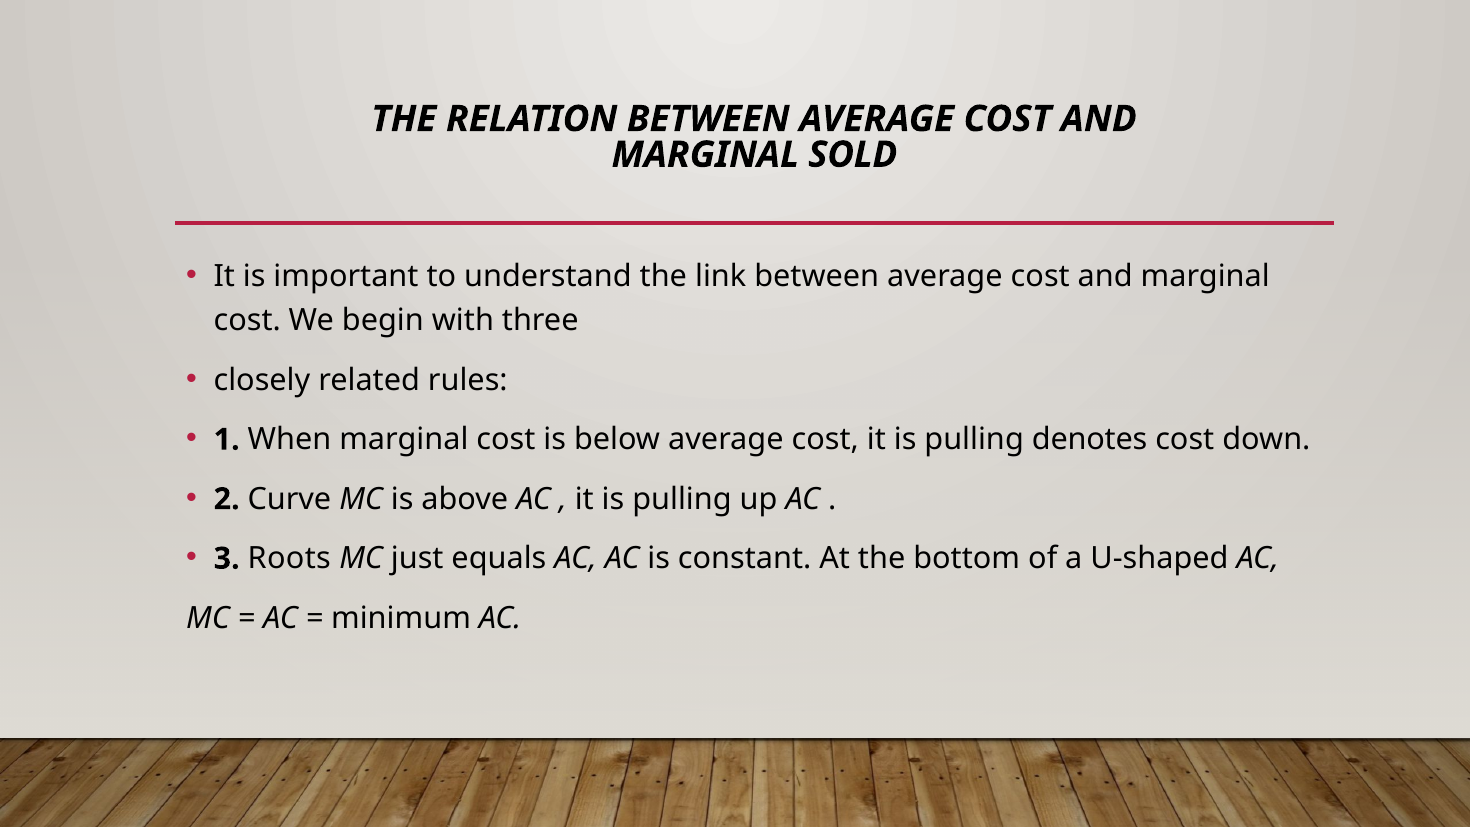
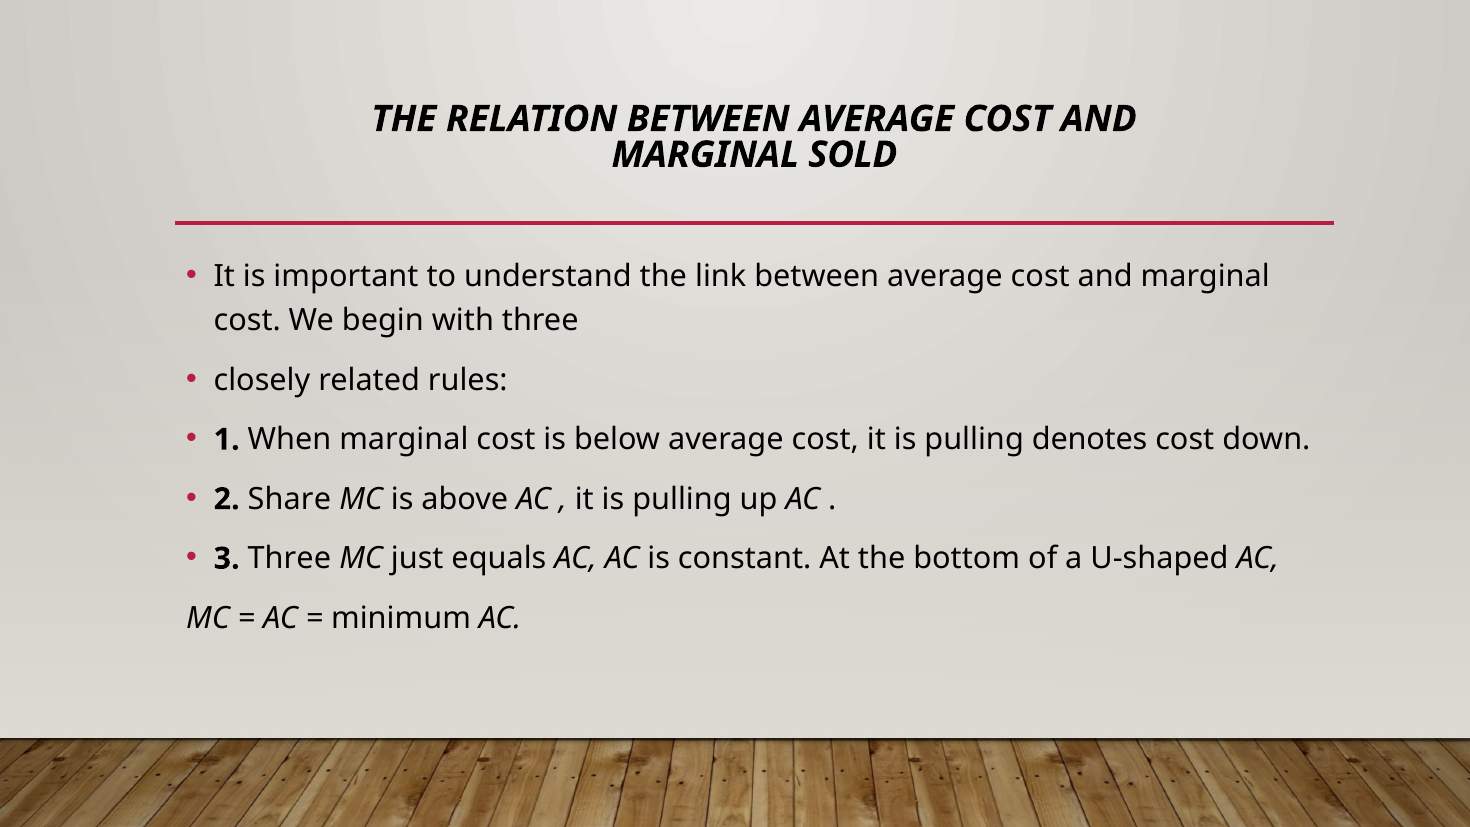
Curve: Curve -> Share
3 Roots: Roots -> Three
